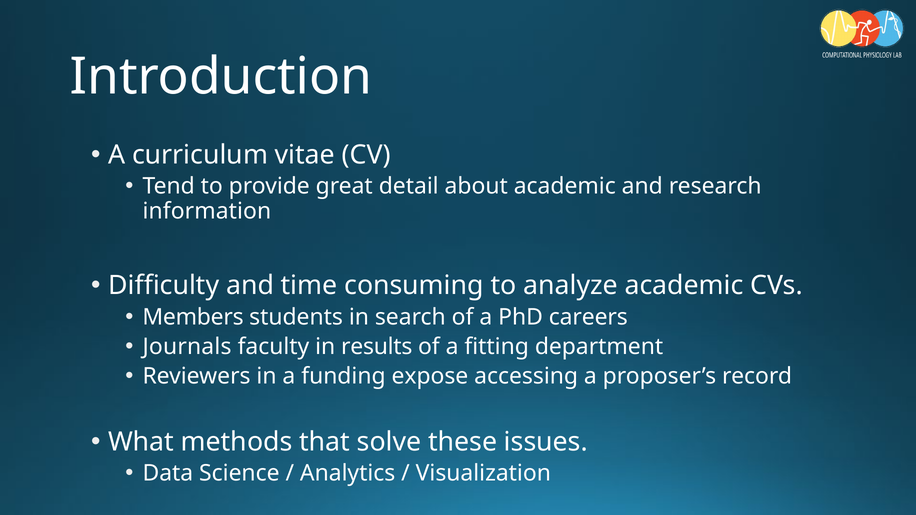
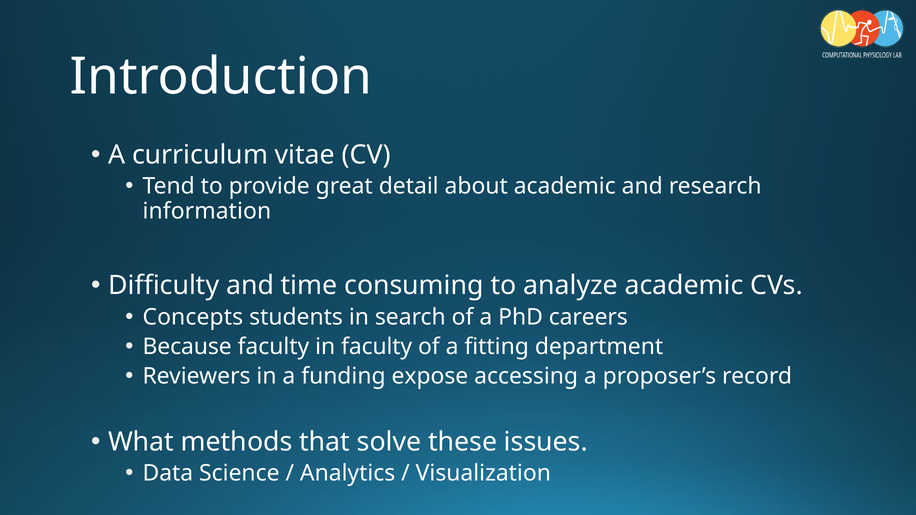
Members: Members -> Concepts
Journals: Journals -> Because
in results: results -> faculty
